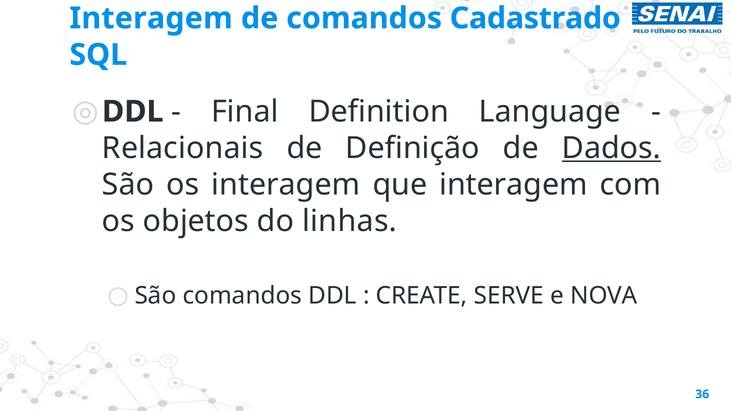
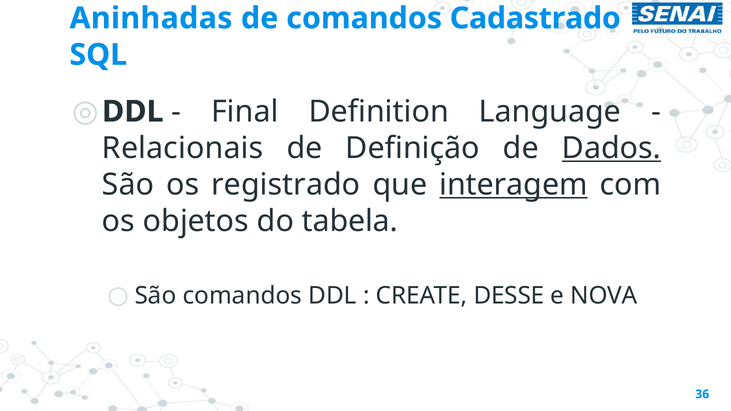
Interagem at (151, 18): Interagem -> Aninhadas
os interagem: interagem -> registrado
interagem at (514, 185) underline: none -> present
linhas: linhas -> tabela
SERVE: SERVE -> DESSE
